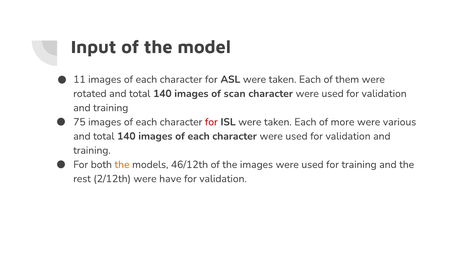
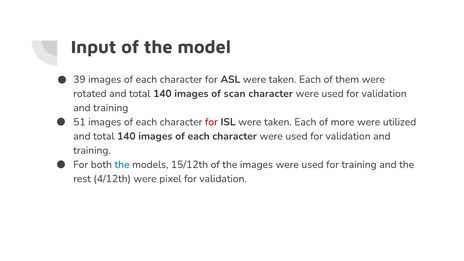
11: 11 -> 39
75: 75 -> 51
various: various -> utilized
the at (122, 165) colour: orange -> blue
46/12th: 46/12th -> 15/12th
2/12th: 2/12th -> 4/12th
have: have -> pixel
